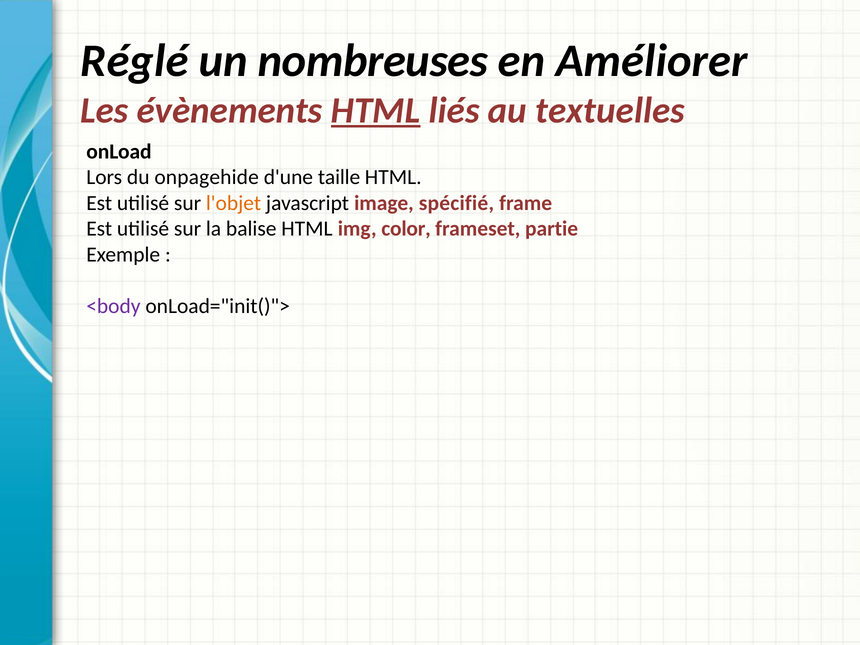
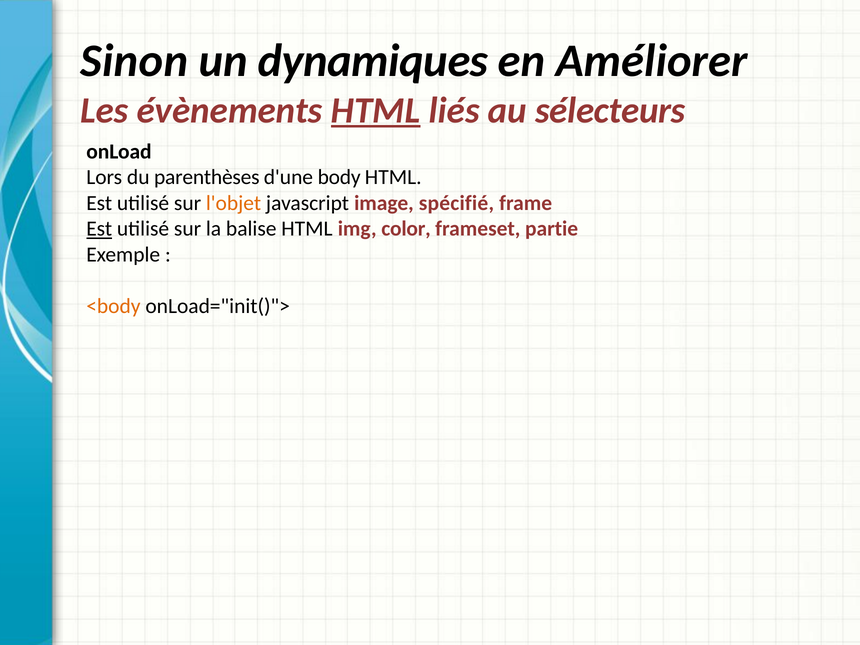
Réglé: Réglé -> Sinon
nombreuses: nombreuses -> dynamiques
textuelles: textuelles -> sélecteurs
onpagehide: onpagehide -> parenthèses
taille: taille -> body
Est at (99, 229) underline: none -> present
<body colour: purple -> orange
